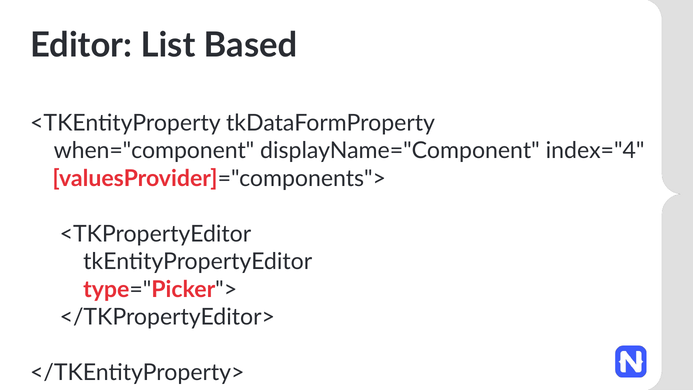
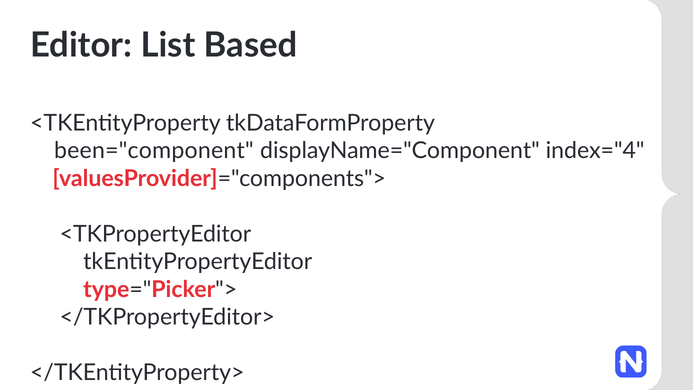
when="component: when="component -> been="component
